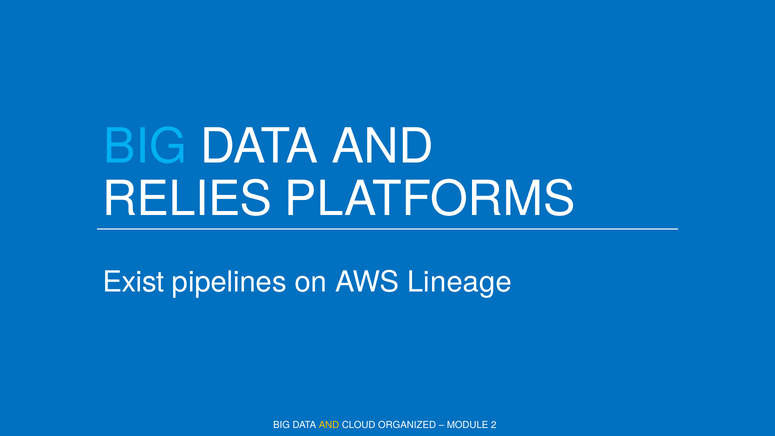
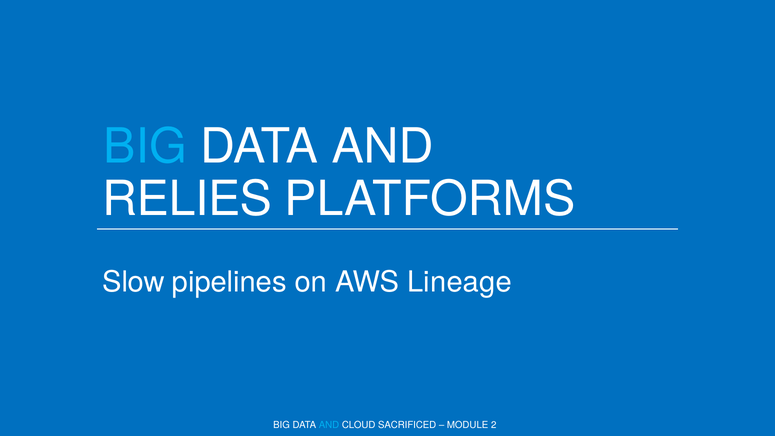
Exist: Exist -> Slow
AND at (329, 425) colour: yellow -> light blue
ORGANIZED: ORGANIZED -> SACRIFICED
